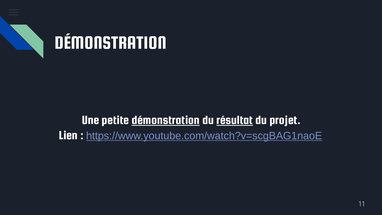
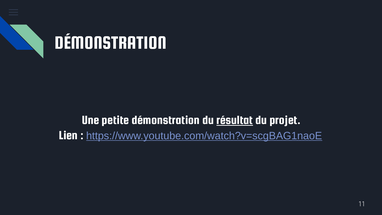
démonstration at (166, 120) underline: present -> none
